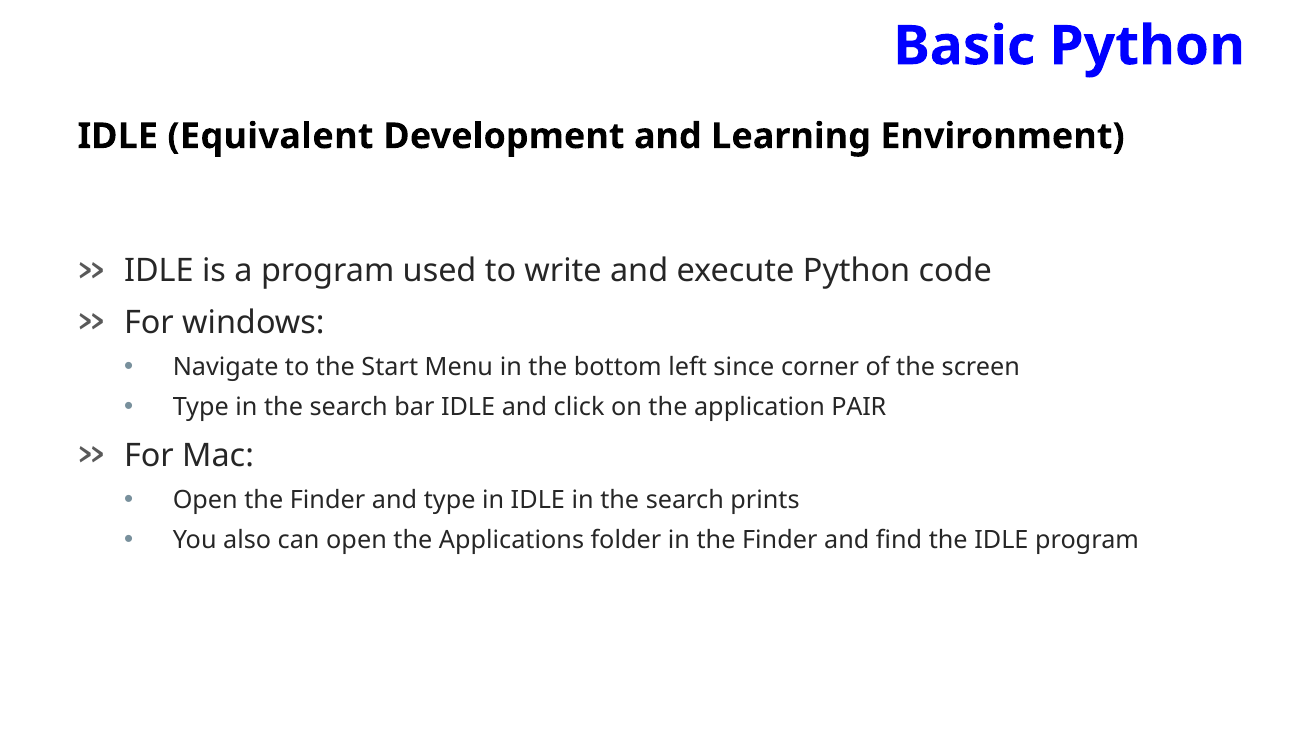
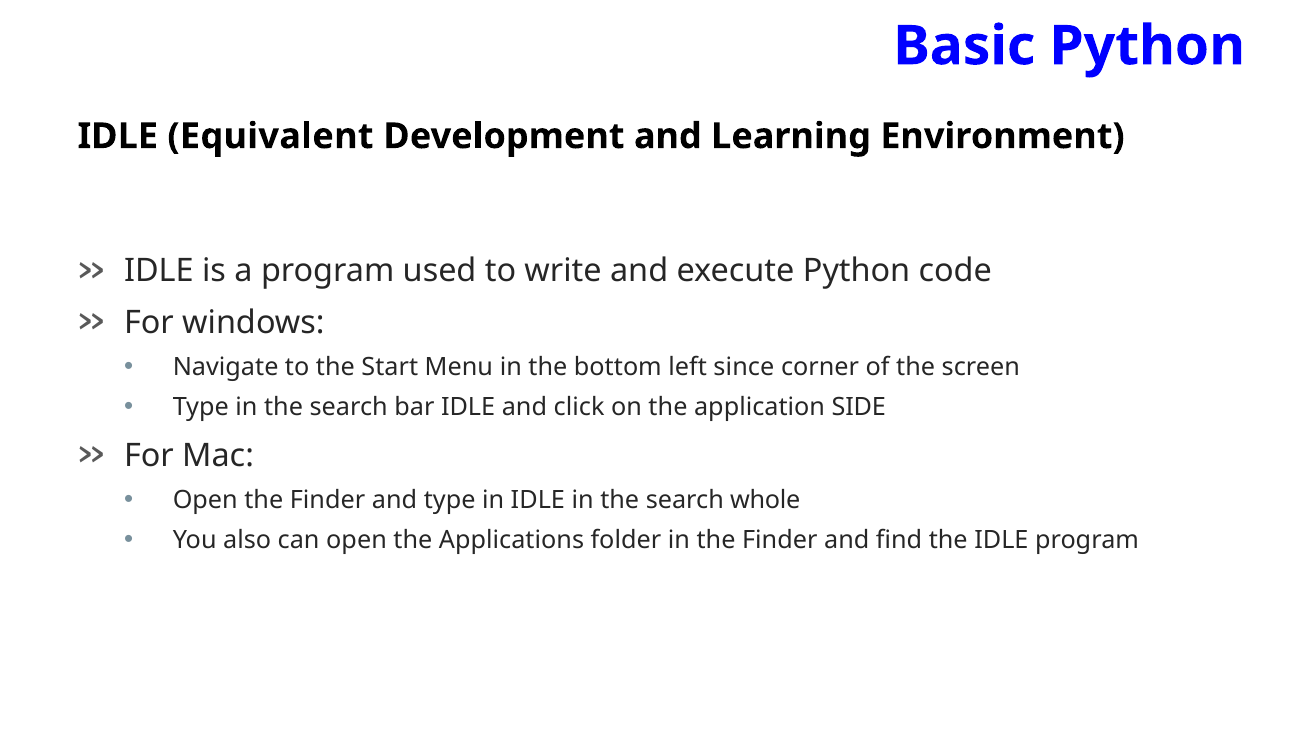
PAIR: PAIR -> SIDE
prints: prints -> whole
